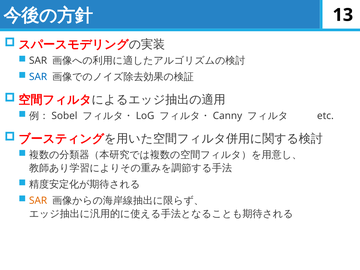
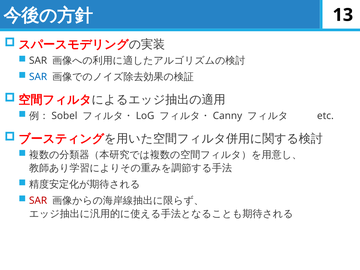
SAR at (38, 201) colour: orange -> red
